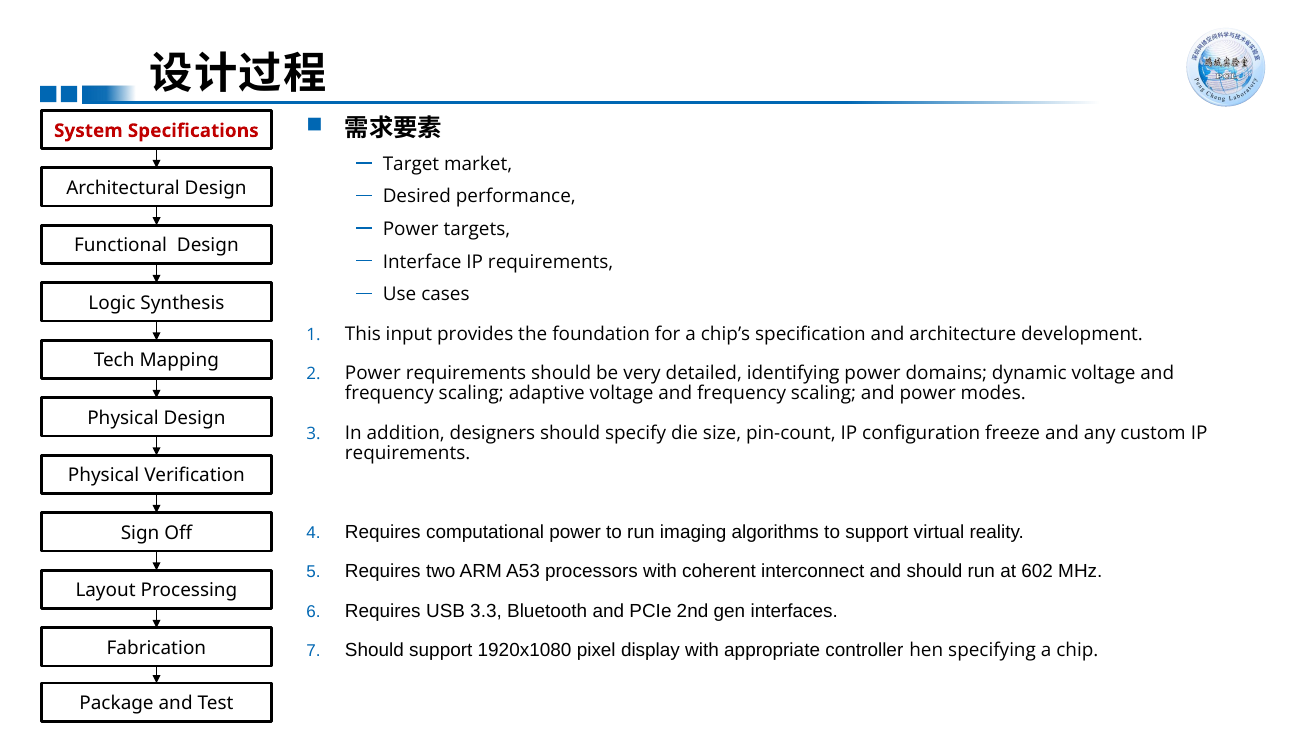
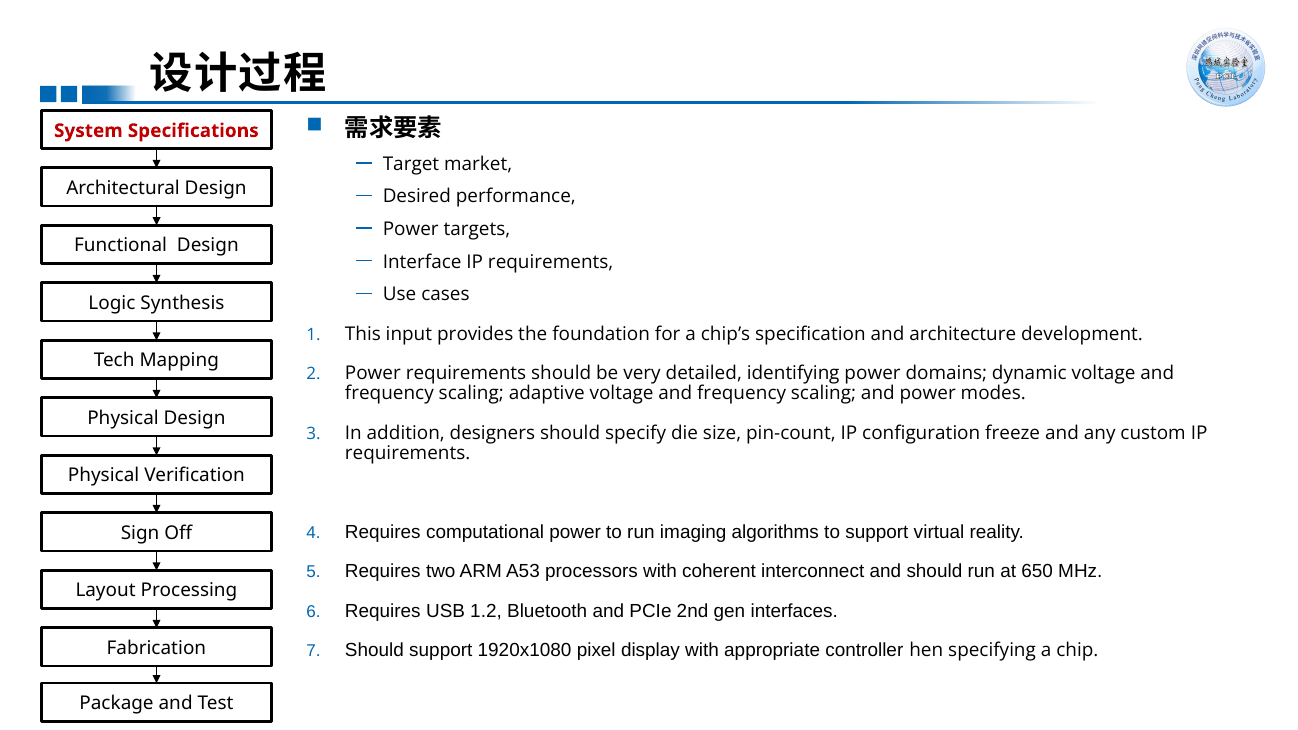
602: 602 -> 650
3.3: 3.3 -> 1.2
